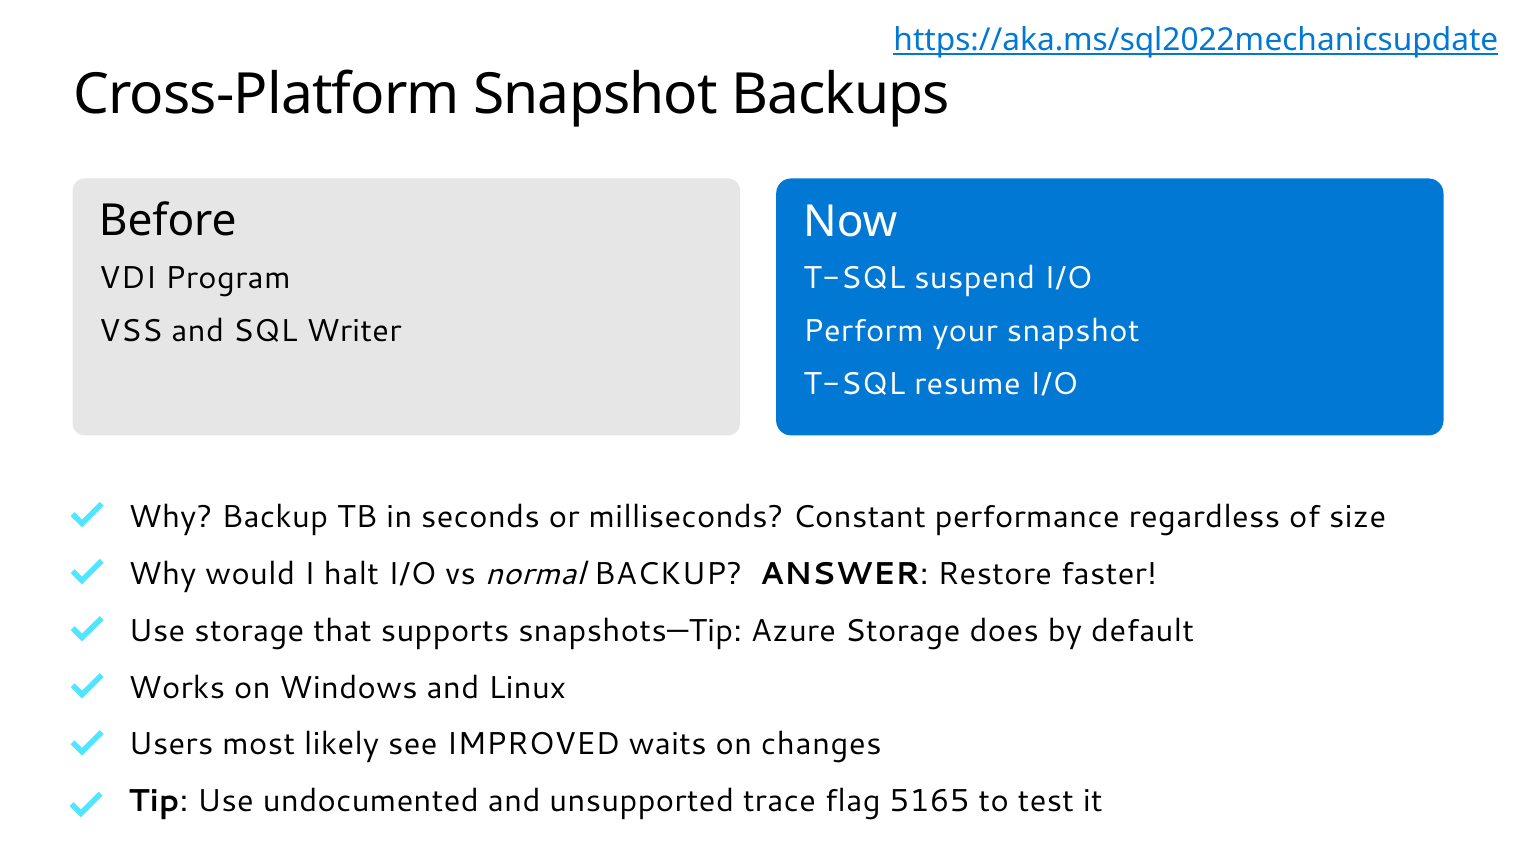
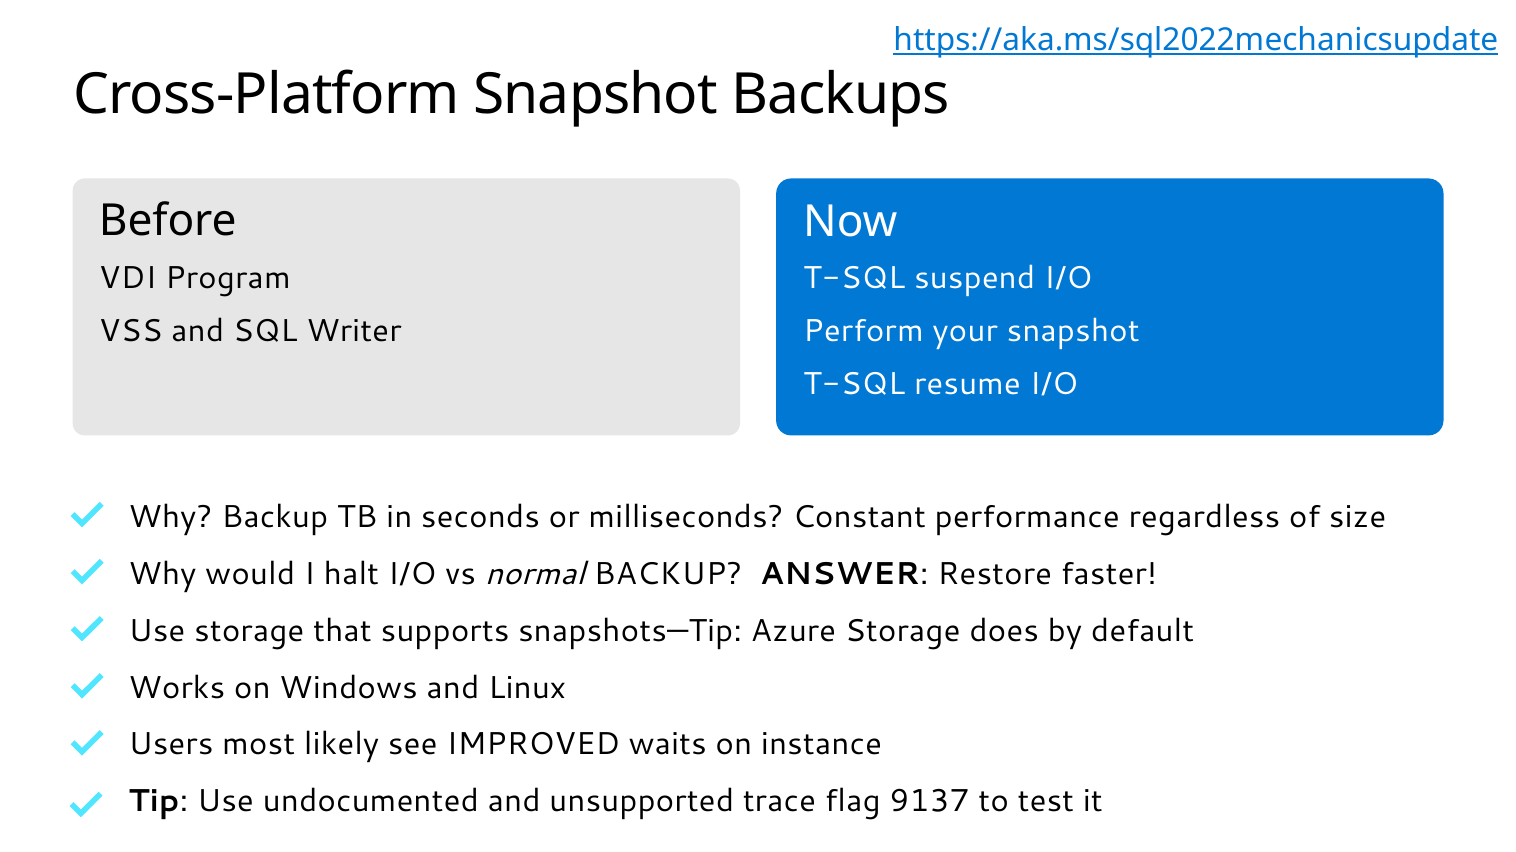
changes: changes -> instance
5165: 5165 -> 9137
